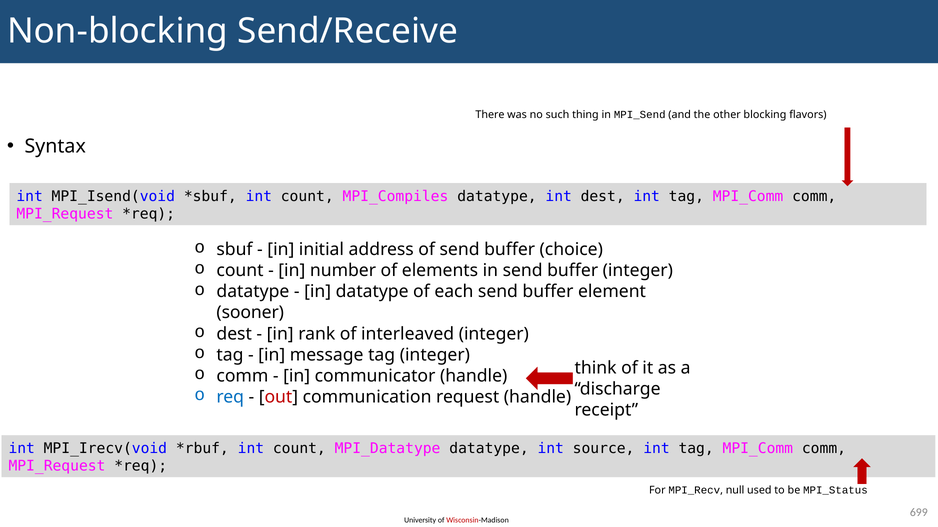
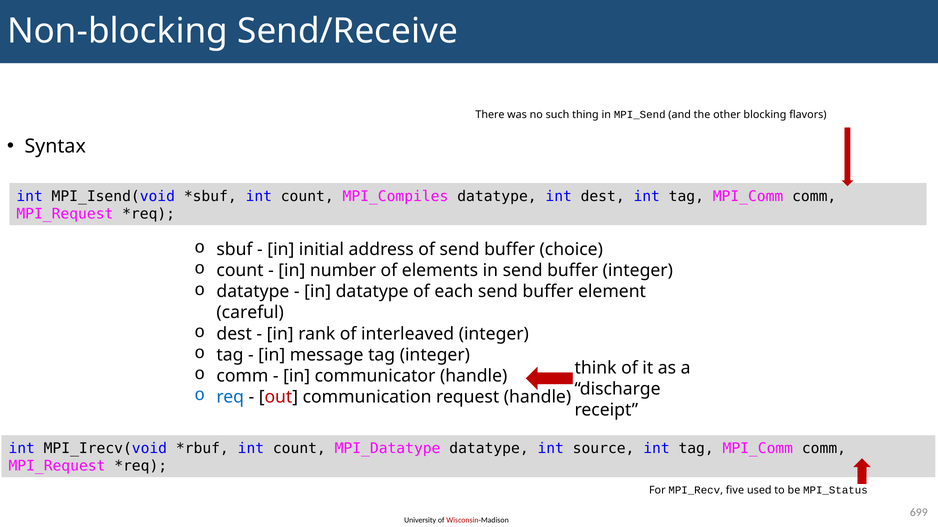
sooner: sooner -> careful
null: null -> five
